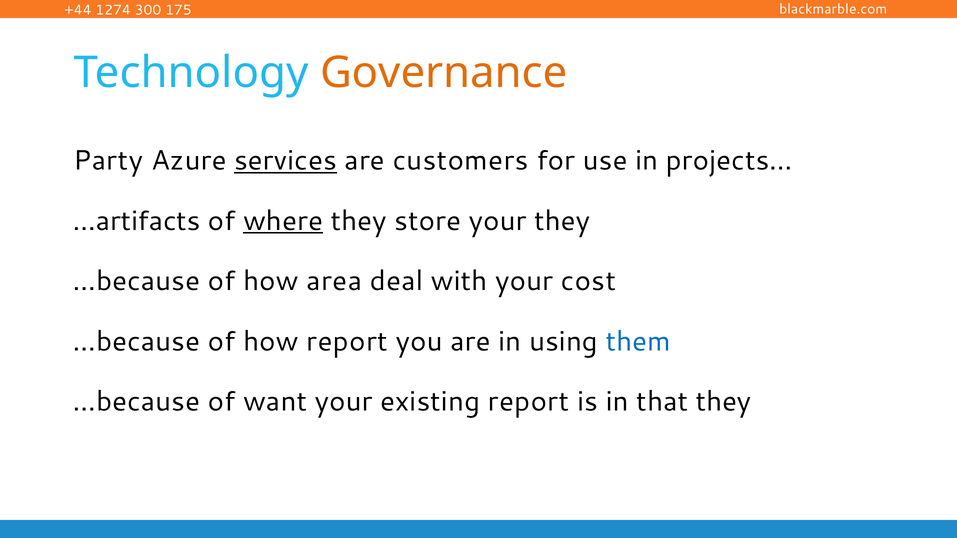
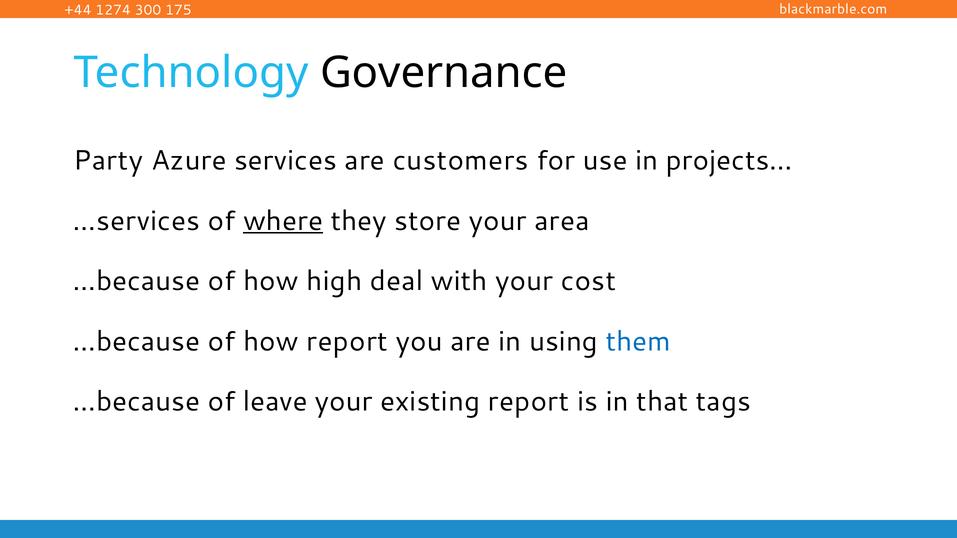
Governance colour: orange -> black
services underline: present -> none
…artifacts: …artifacts -> …services
your they: they -> area
area: area -> high
want: want -> leave
that they: they -> tags
